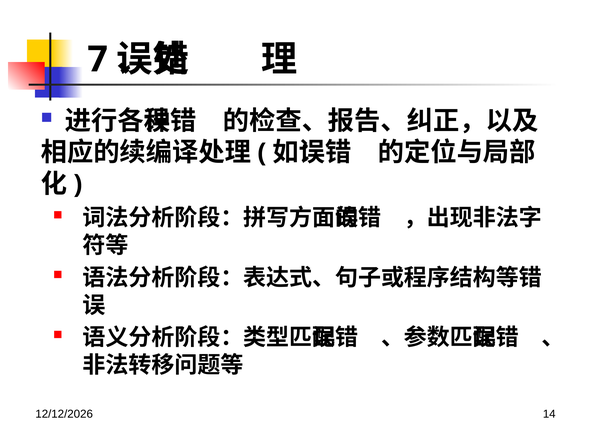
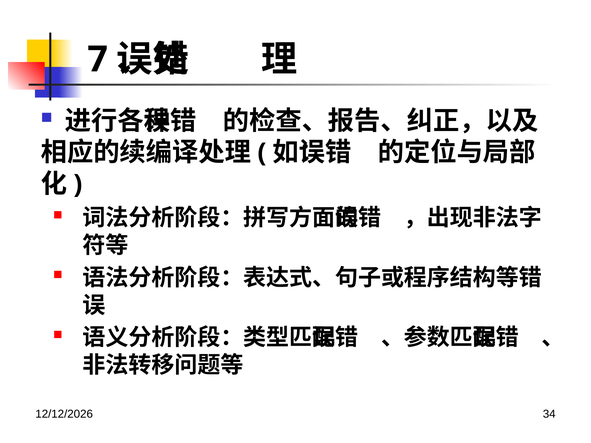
14: 14 -> 34
